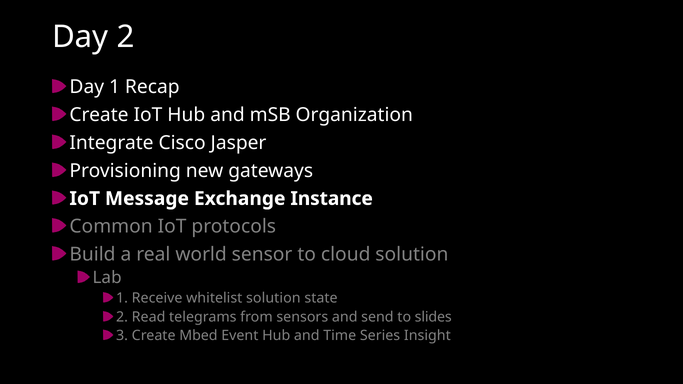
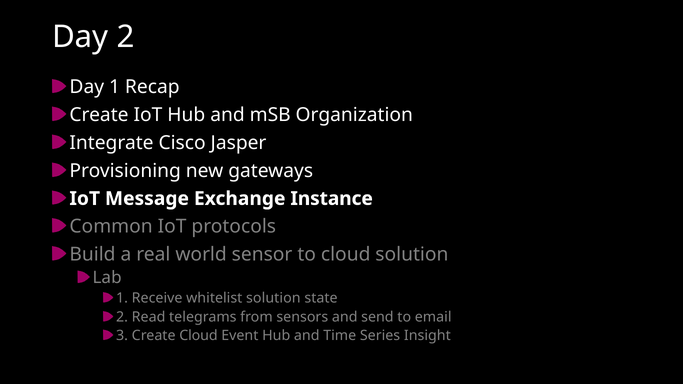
slides: slides -> email
Create Mbed: Mbed -> Cloud
